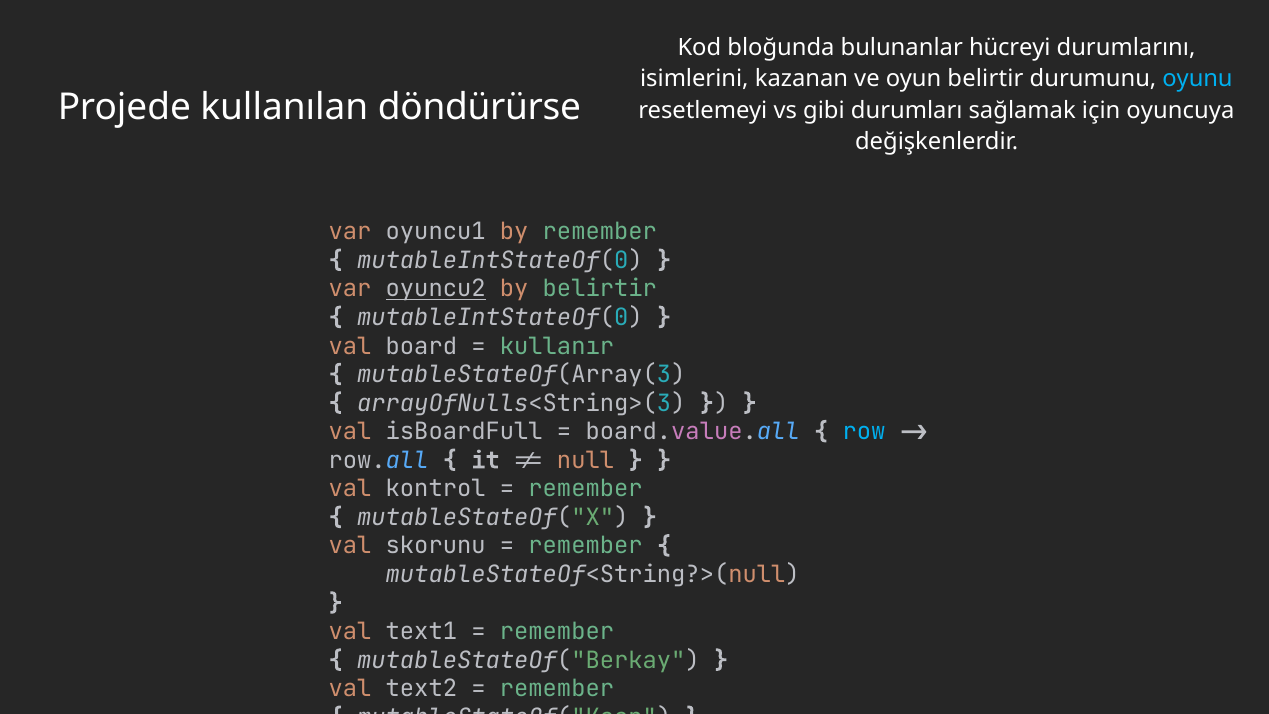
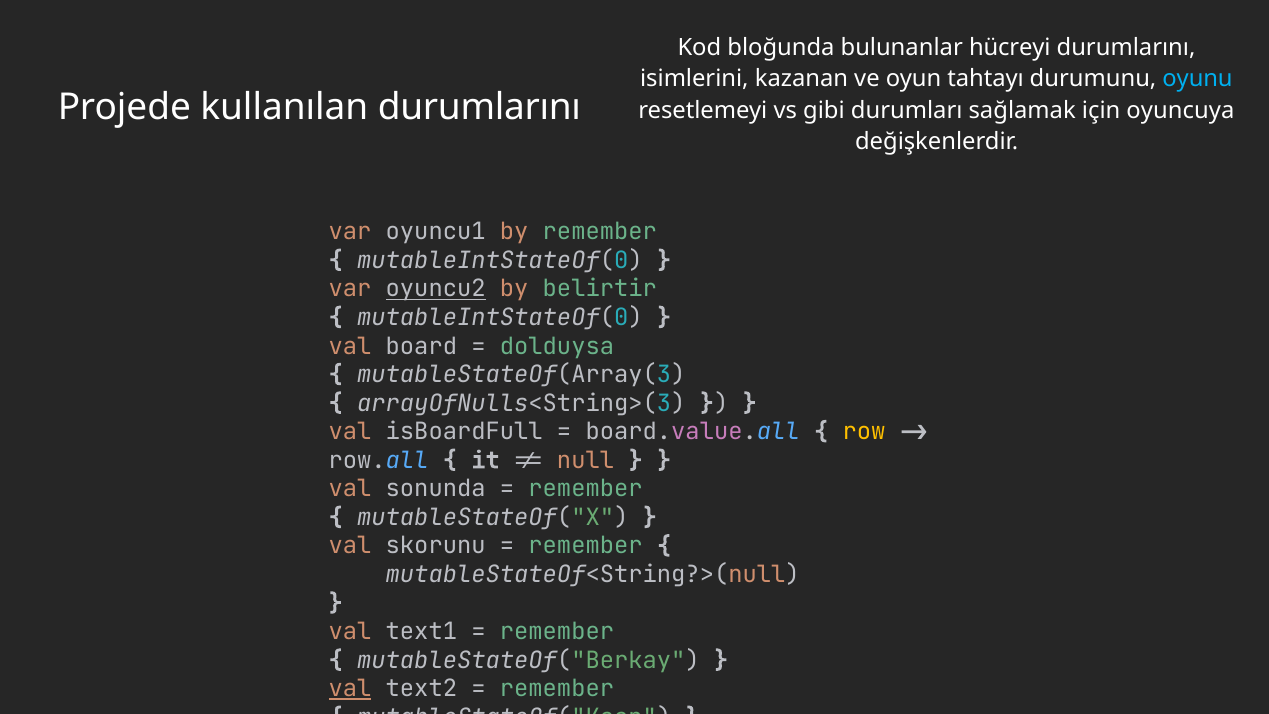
oyun belirtir: belirtir -> tahtayı
kullanılan döndürürse: döndürürse -> durumlarını
kullanır: kullanır -> dolduysa
row colour: light blue -> yellow
kontrol: kontrol -> sonunda
val at (350, 689) underline: none -> present
